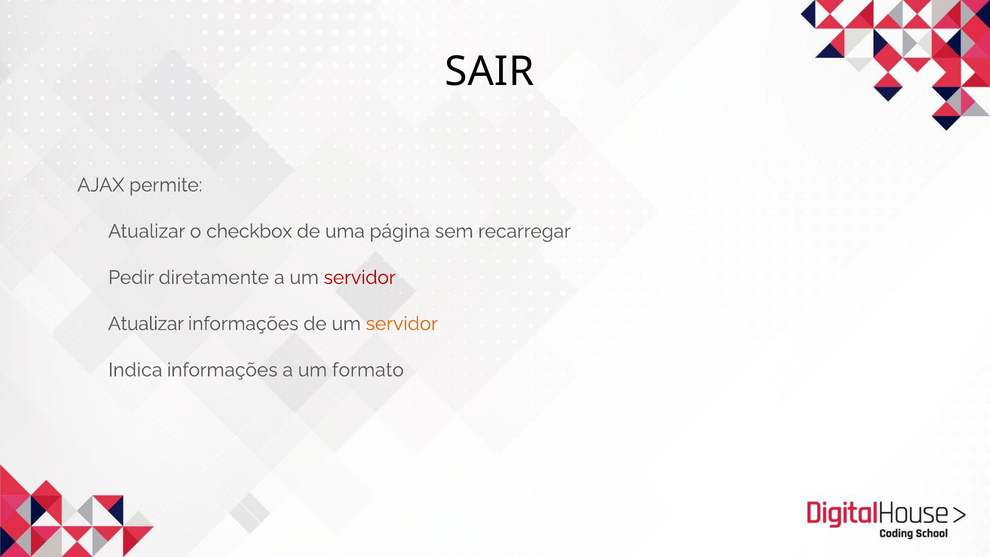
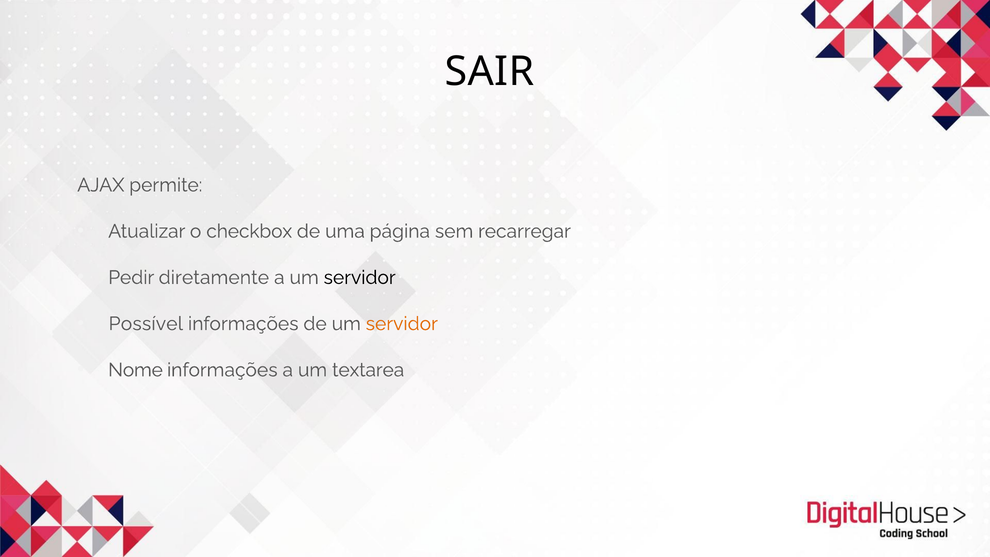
servidor at (360, 277) colour: red -> black
Atualizar at (146, 324): Atualizar -> Possível
Indica: Indica -> Nome
formato: formato -> textarea
